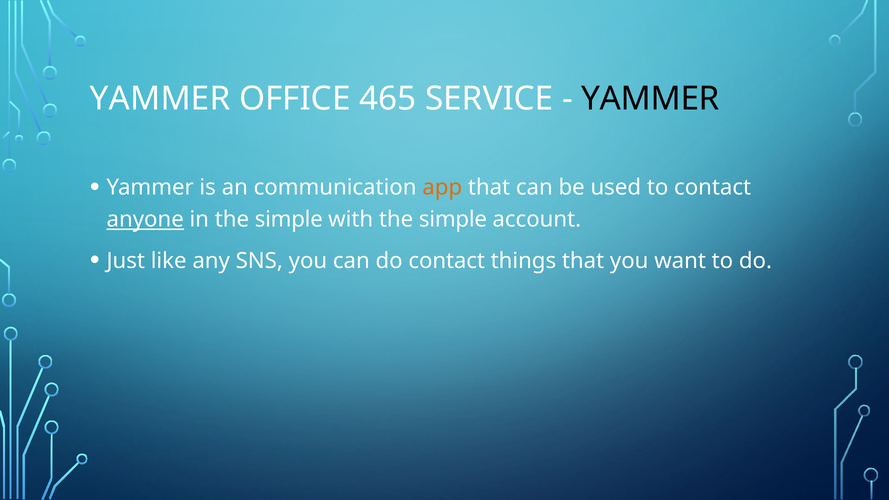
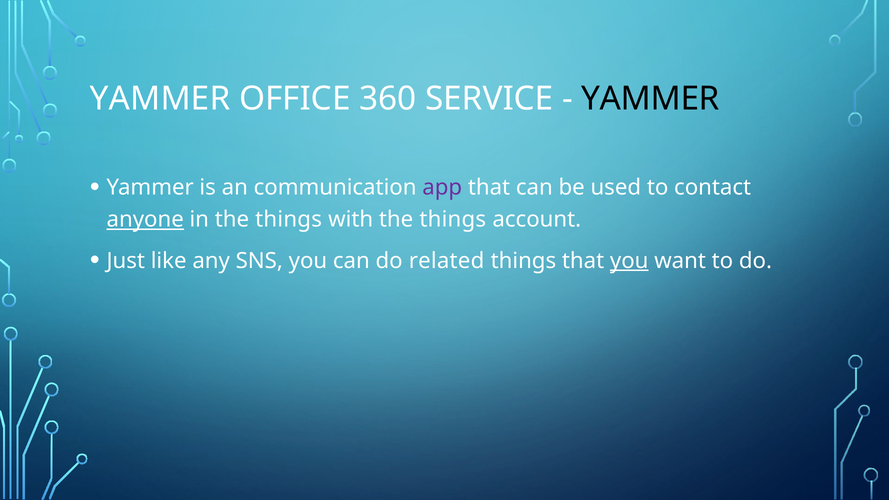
465: 465 -> 360
app colour: orange -> purple
in the simple: simple -> things
with the simple: simple -> things
do contact: contact -> related
you at (629, 261) underline: none -> present
